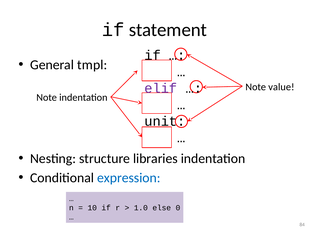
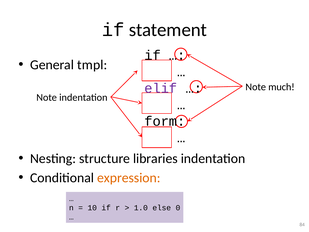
value: value -> much
unit: unit -> form
expression colour: blue -> orange
